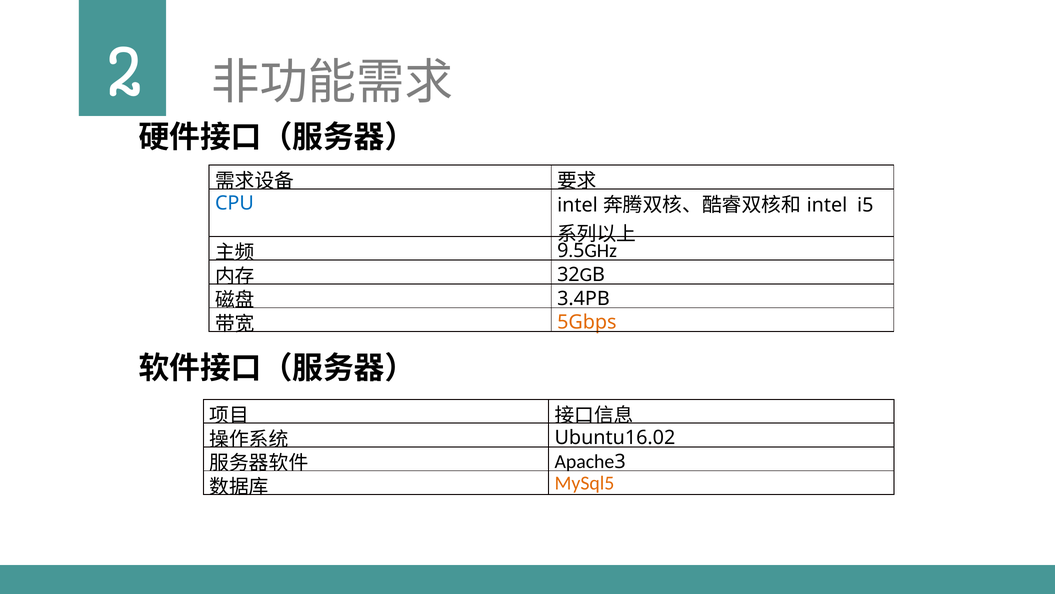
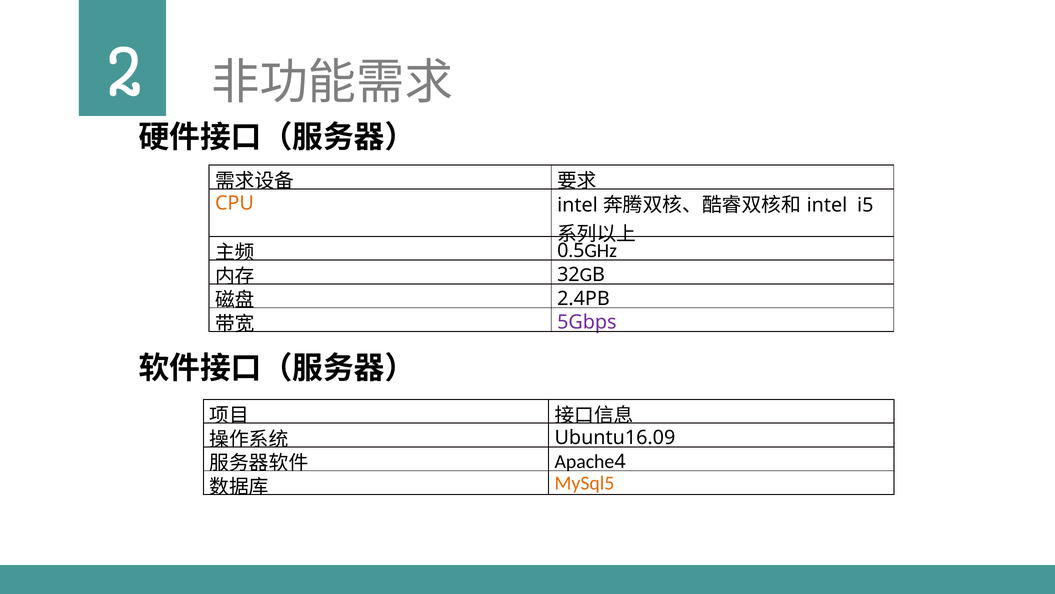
CPU colour: blue -> orange
9: 9 -> 0
3.4PB: 3.4PB -> 2.4PB
5Gbps colour: orange -> purple
Ubuntu16.02: Ubuntu16.02 -> Ubuntu16.09
3: 3 -> 4
